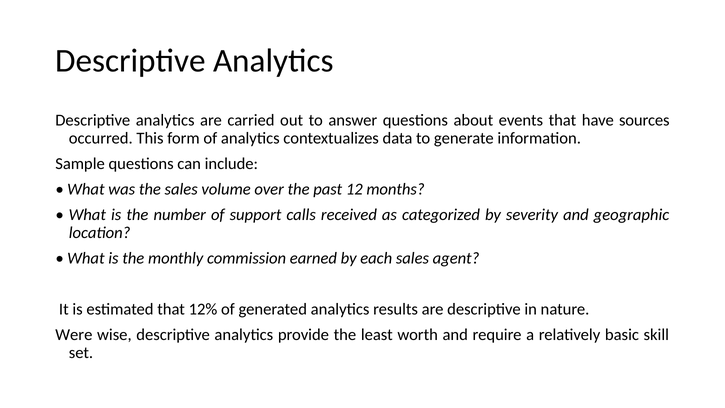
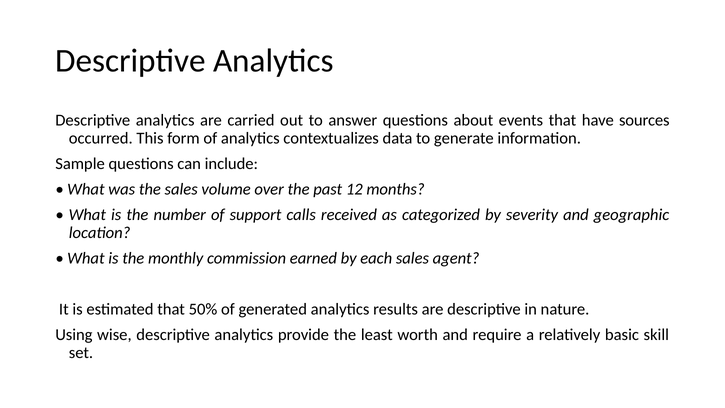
12%: 12% -> 50%
Were: Were -> Using
